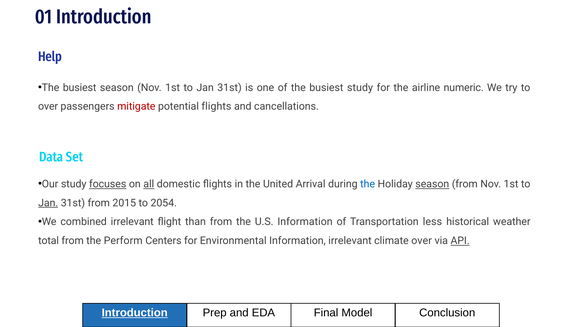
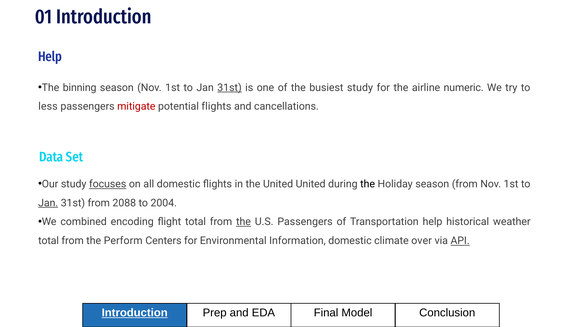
busiest at (80, 88): busiest -> binning
31st at (229, 88) underline: none -> present
over at (48, 107): over -> less
all underline: present -> none
United Arrival: Arrival -> United
the at (368, 184) colour: blue -> black
season at (432, 184) underline: present -> none
2015: 2015 -> 2088
2054: 2054 -> 2004
combined irrelevant: irrelevant -> encoding
flight than: than -> total
the at (244, 222) underline: none -> present
U.S Information: Information -> Passengers
Transportation less: less -> help
Information irrelevant: irrelevant -> domestic
